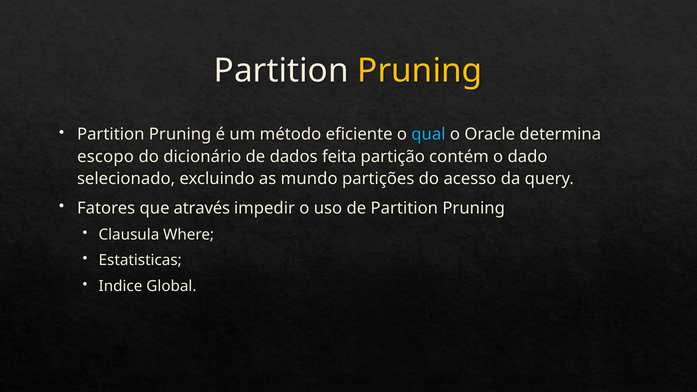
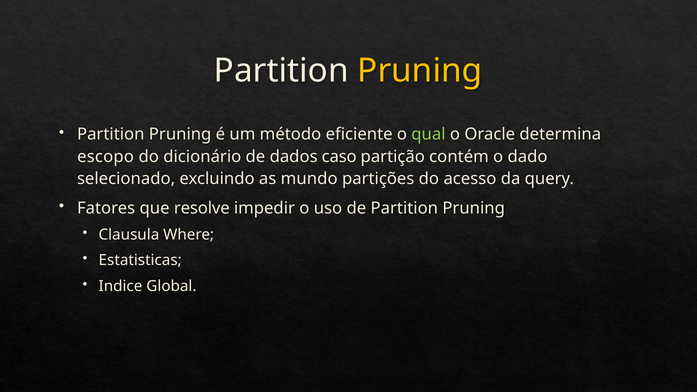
qual colour: light blue -> light green
feita: feita -> caso
através: através -> resolve
